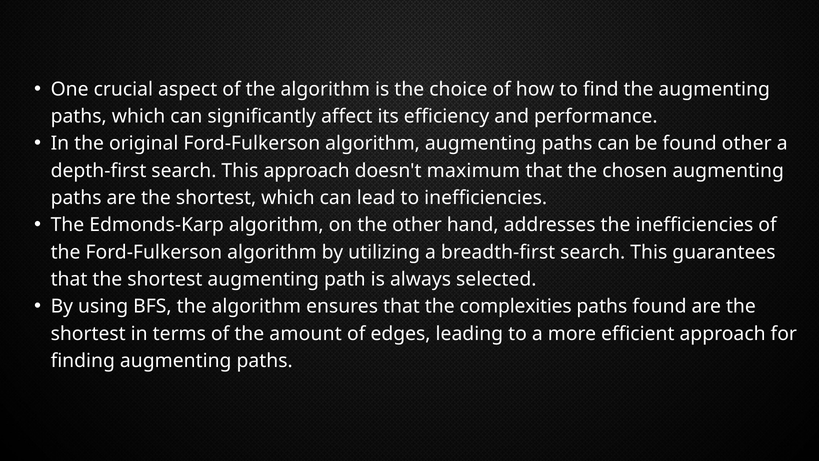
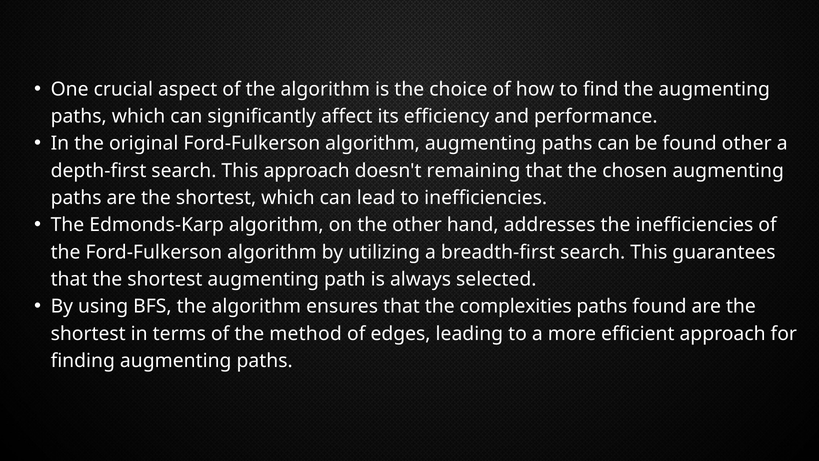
maximum: maximum -> remaining
amount: amount -> method
